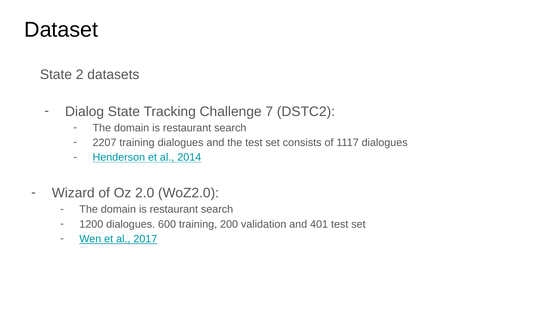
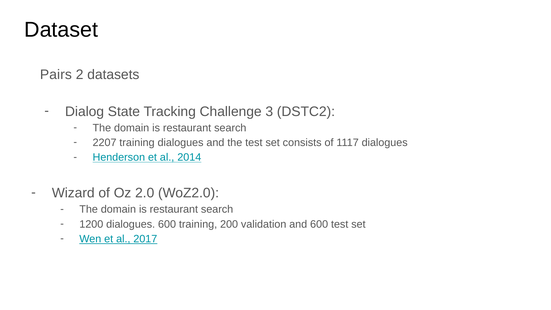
State at (56, 75): State -> Pairs
7: 7 -> 3
and 401: 401 -> 600
